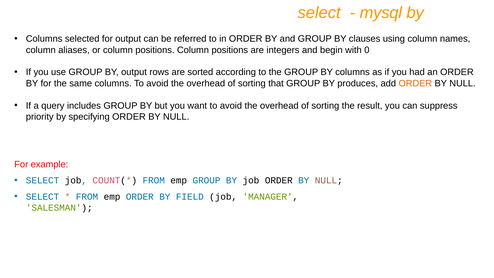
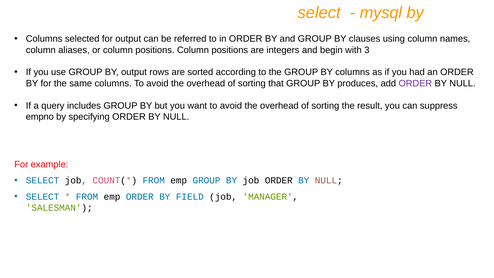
0: 0 -> 3
ORDER at (415, 83) colour: orange -> purple
priority: priority -> empno
